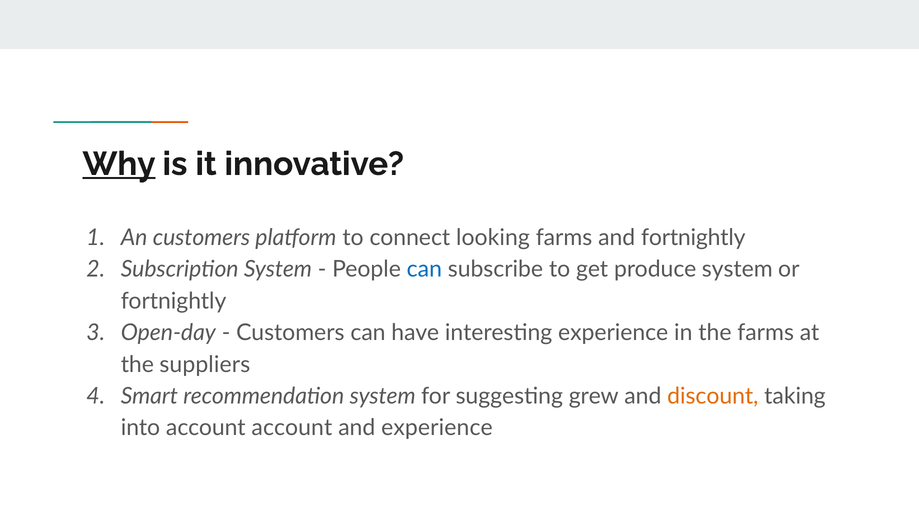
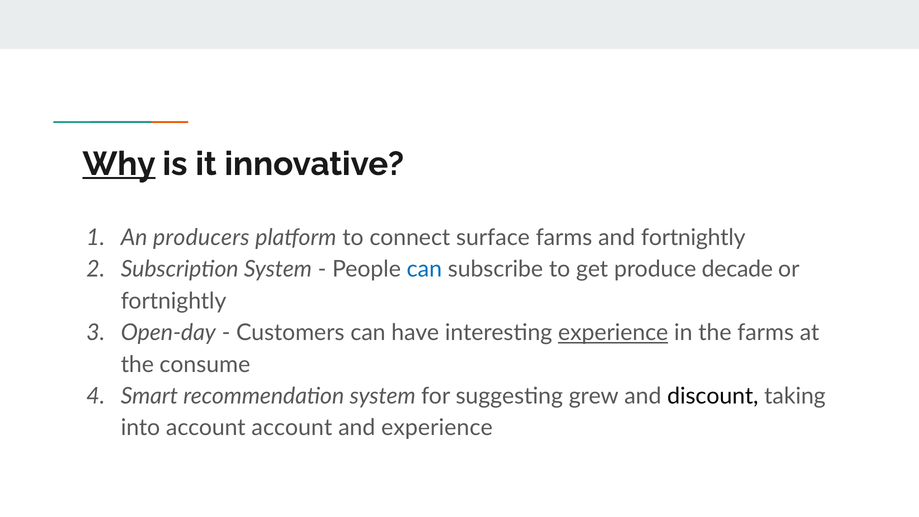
An customers: customers -> producers
looking: looking -> surface
produce system: system -> decade
experience at (613, 333) underline: none -> present
suppliers: suppliers -> consume
discount colour: orange -> black
